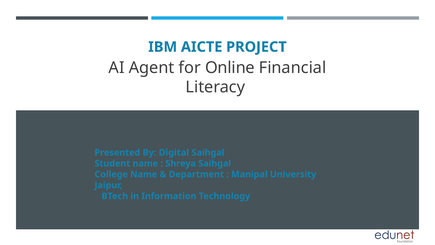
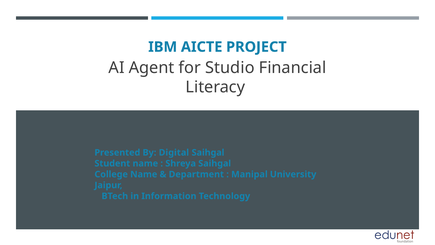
Online: Online -> Studio
